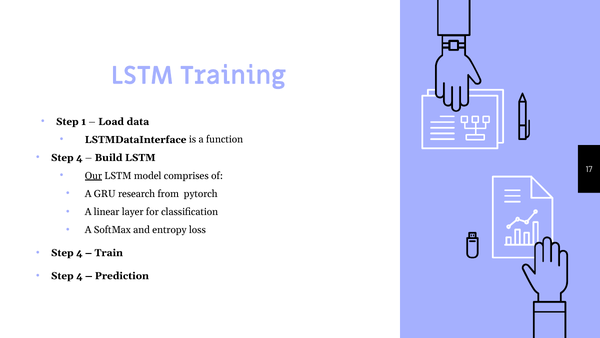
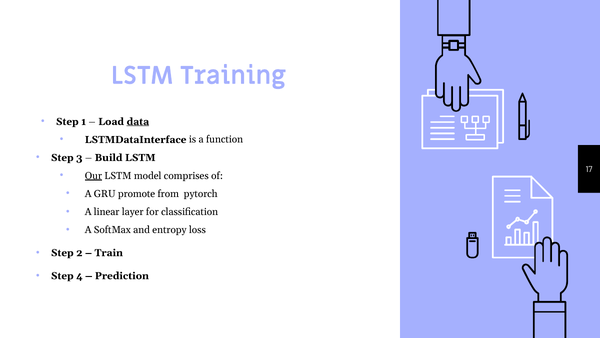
data underline: none -> present
4 at (79, 157): 4 -> 3
research: research -> promote
4 at (79, 252): 4 -> 2
